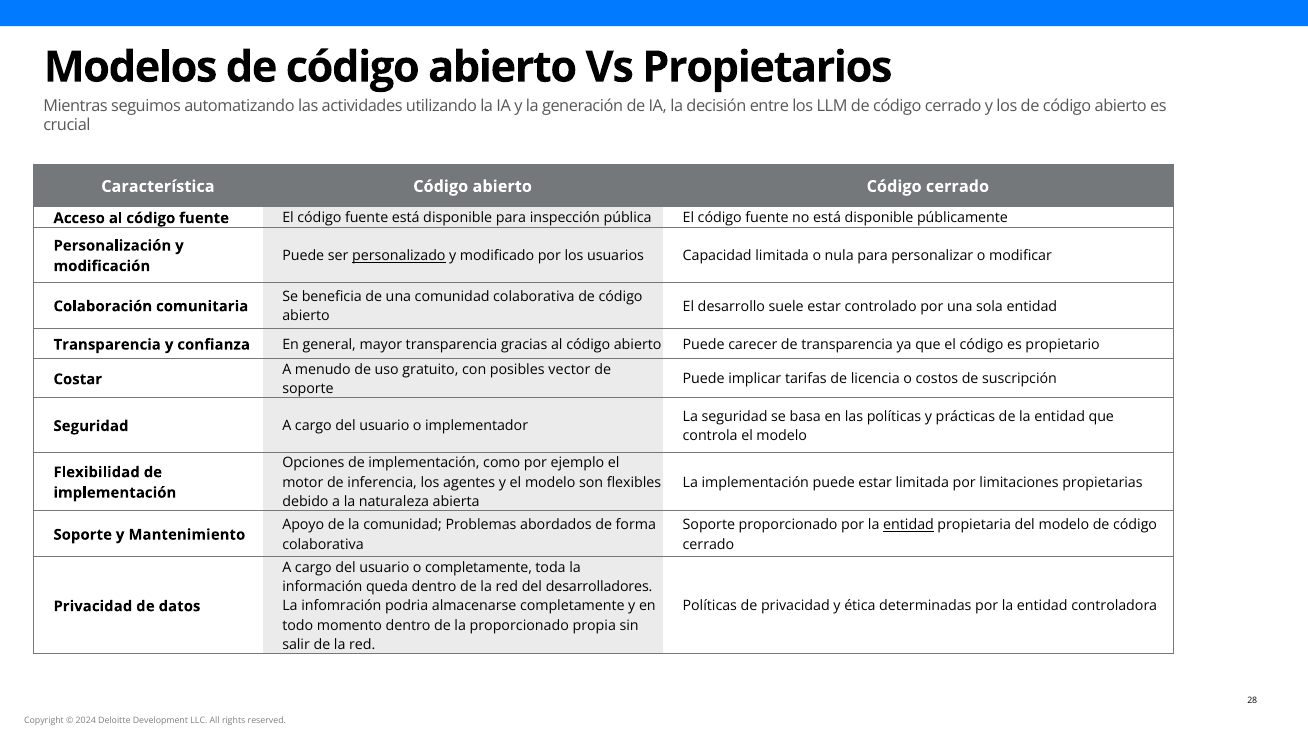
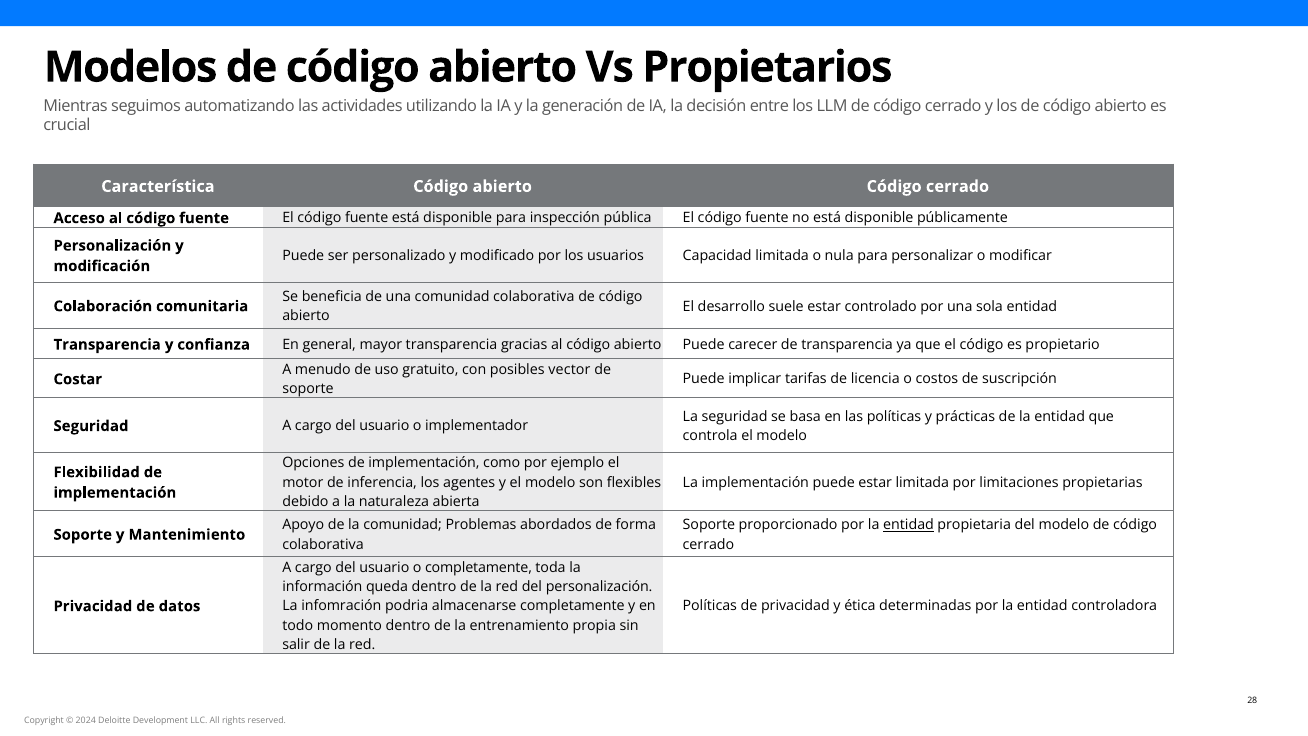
personalizado underline: present -> none
del desarrolladores: desarrolladores -> personalización
la proporcionado: proporcionado -> entrenamiento
